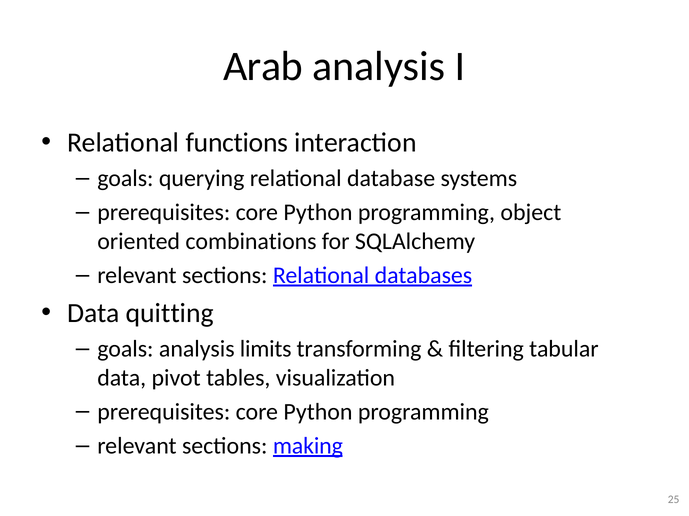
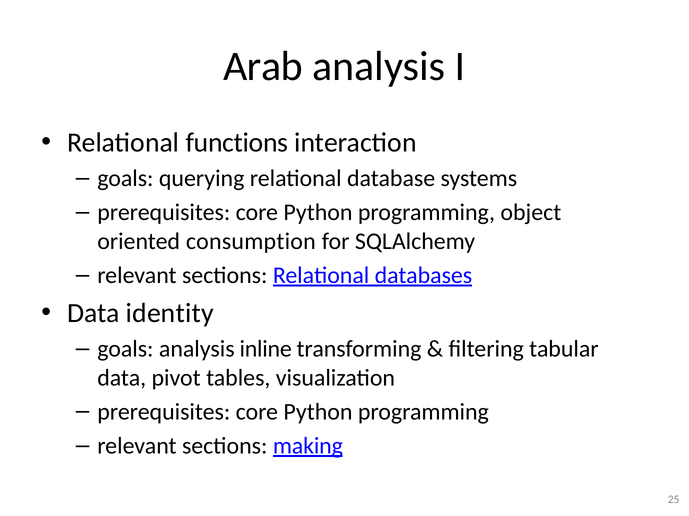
combinations: combinations -> consumption
quitting: quitting -> identity
limits: limits -> inline
